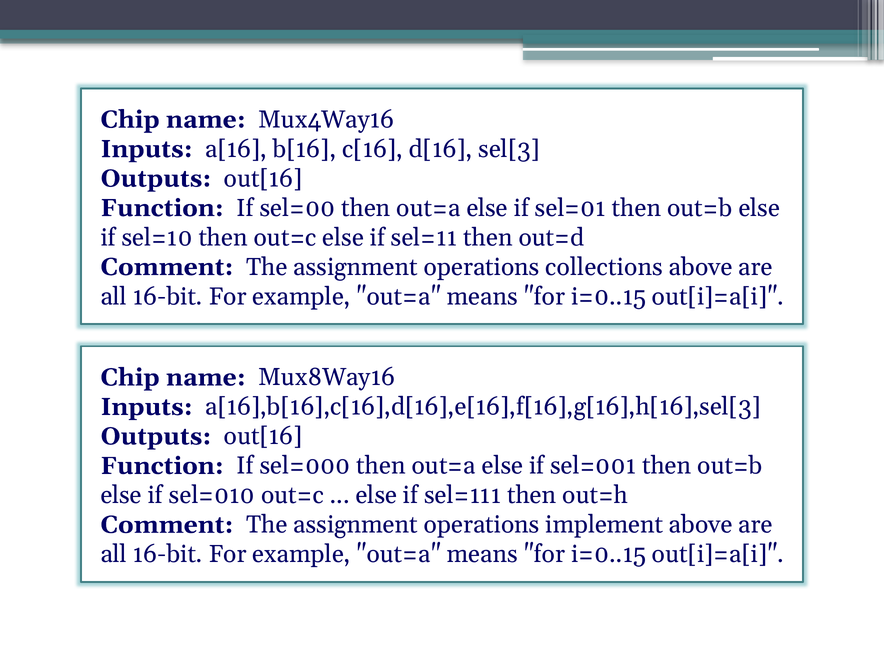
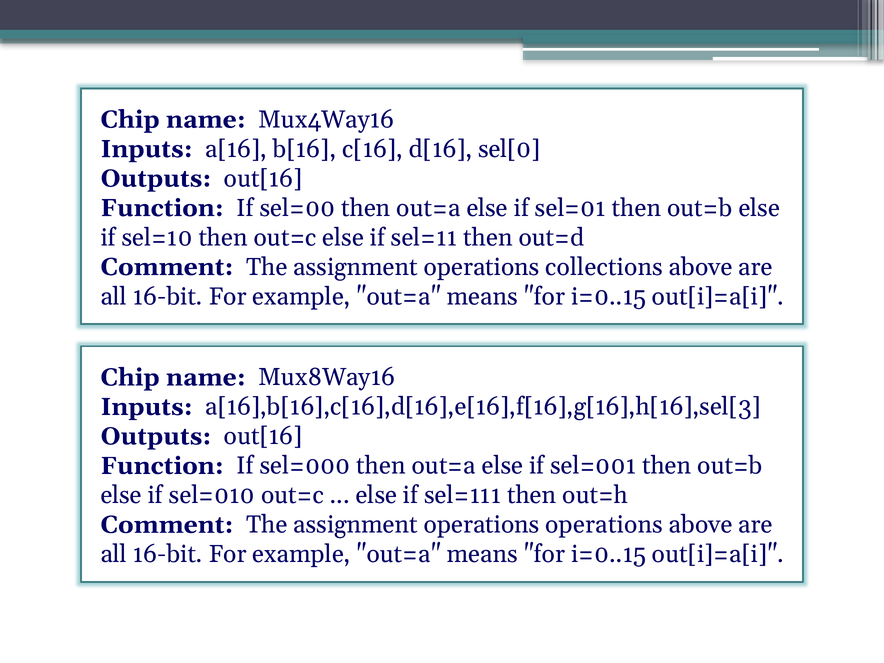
sel[3: sel[3 -> sel[0
operations implement: implement -> operations
